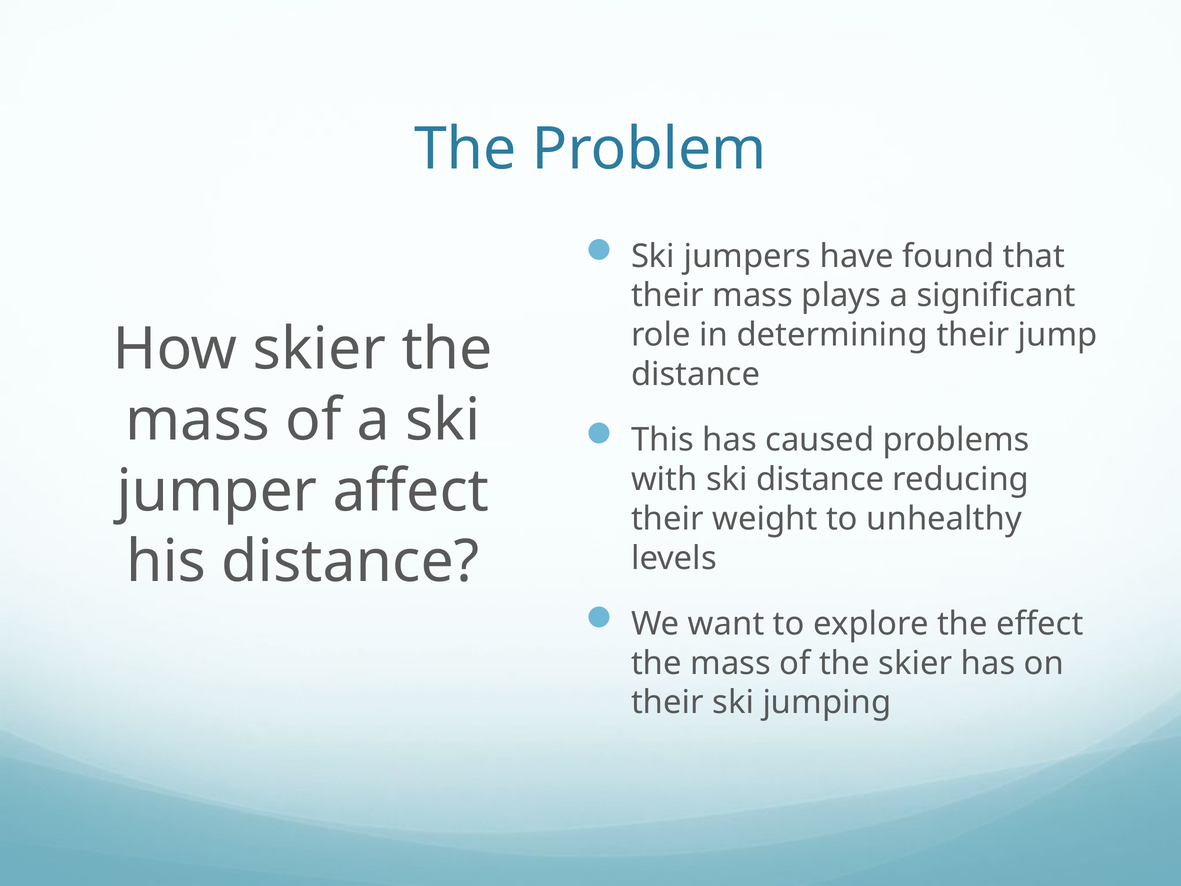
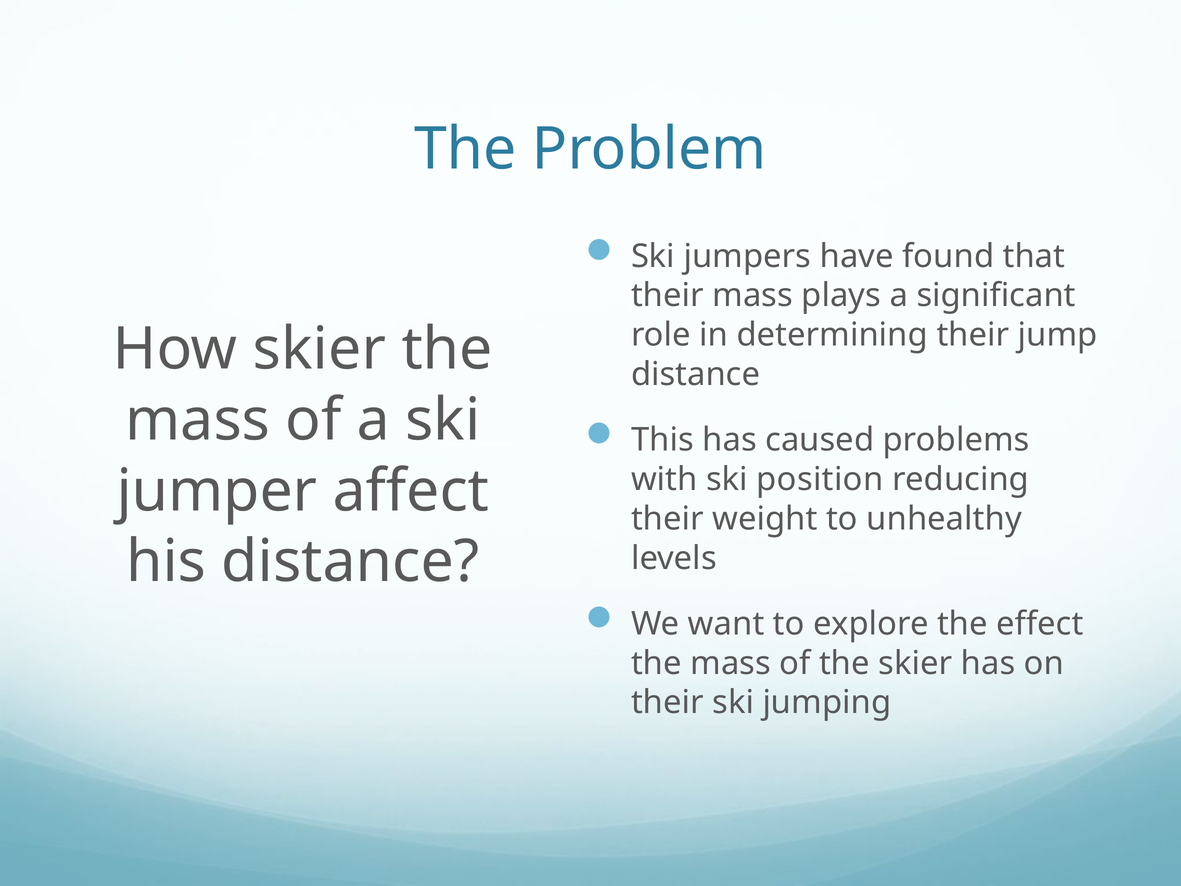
ski distance: distance -> position
